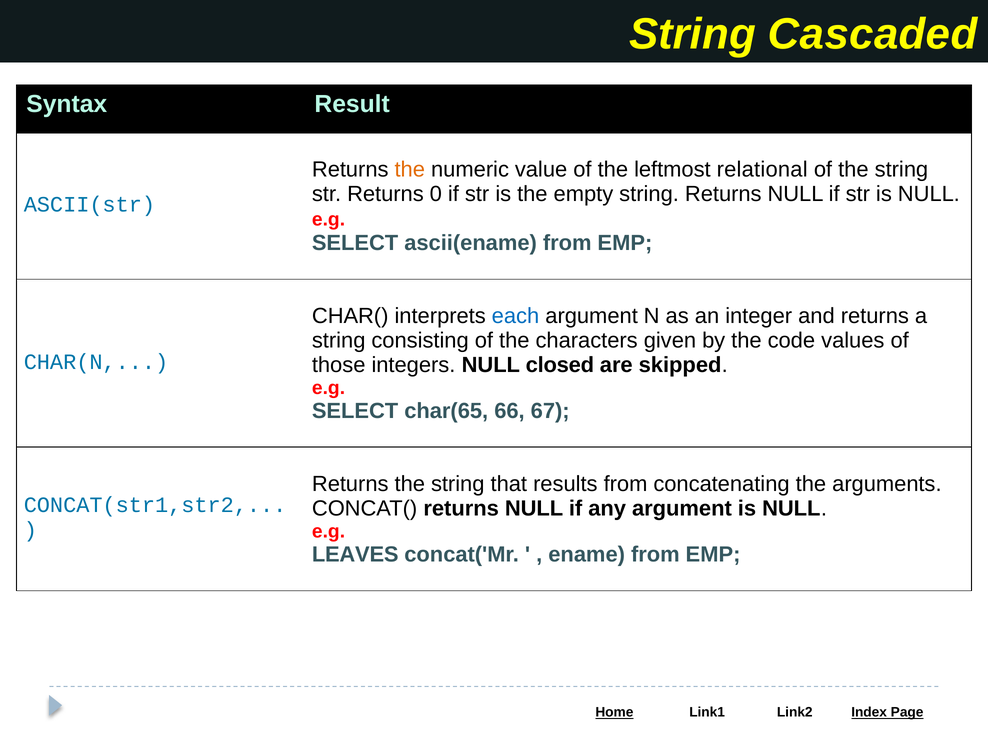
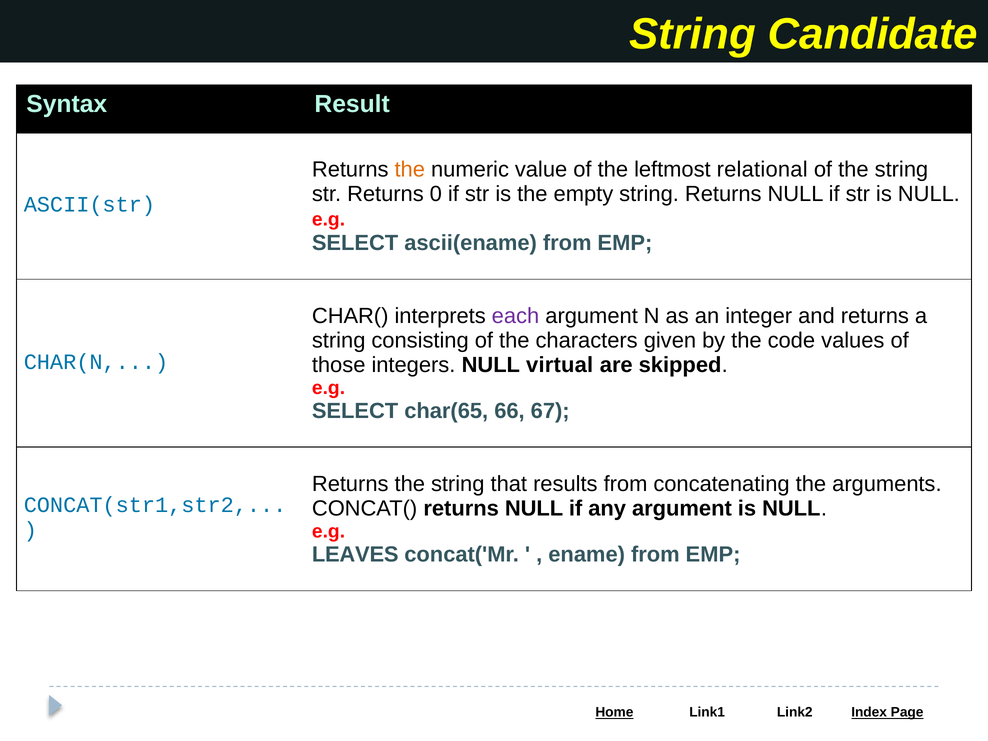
Cascaded: Cascaded -> Candidate
each colour: blue -> purple
closed: closed -> virtual
